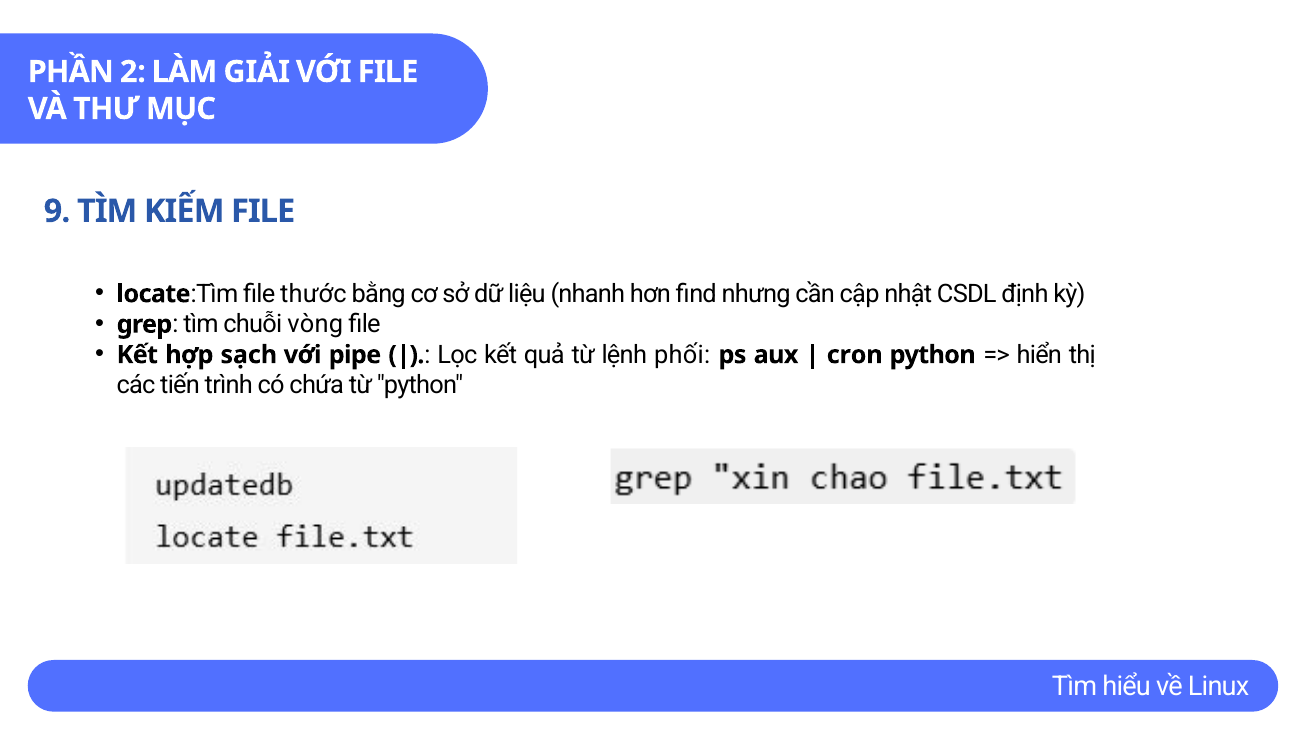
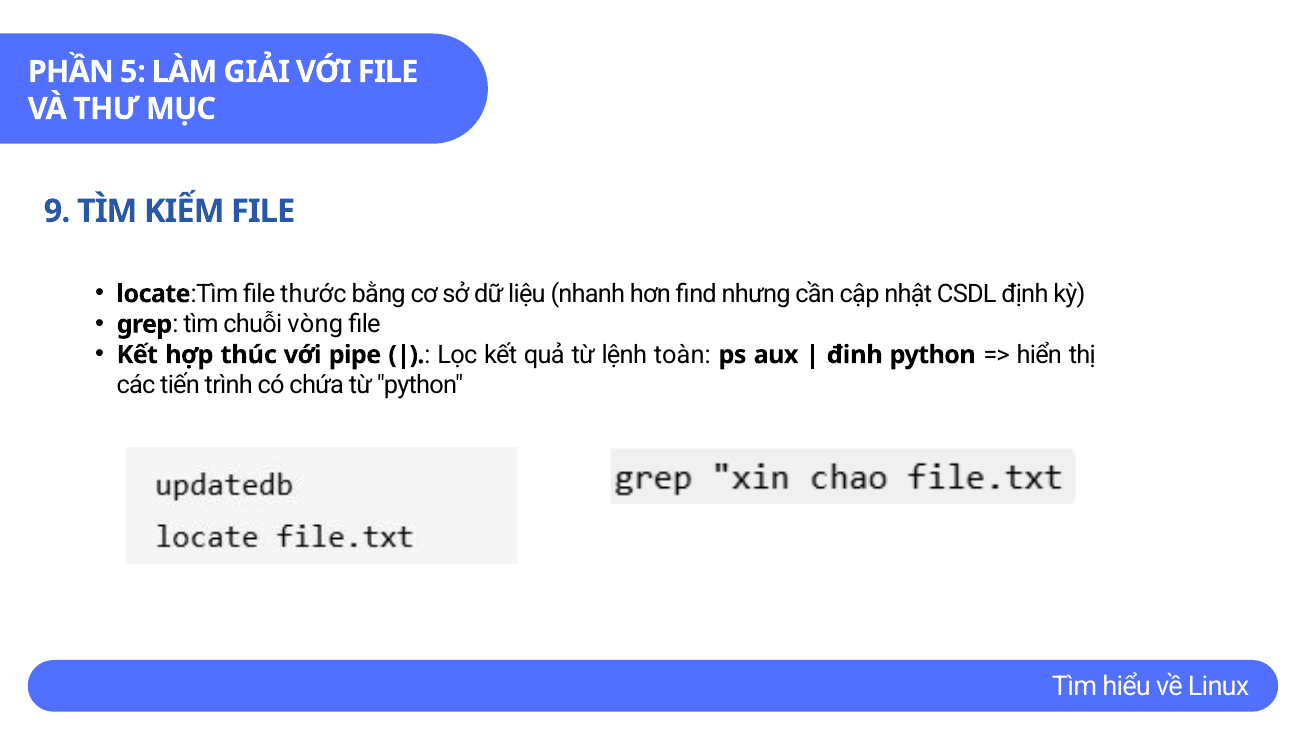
2: 2 -> 5
sạch: sạch -> thúc
phối: phối -> toàn
cron at (855, 355): cron -> định
